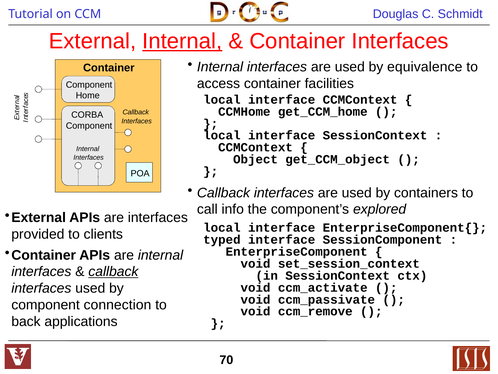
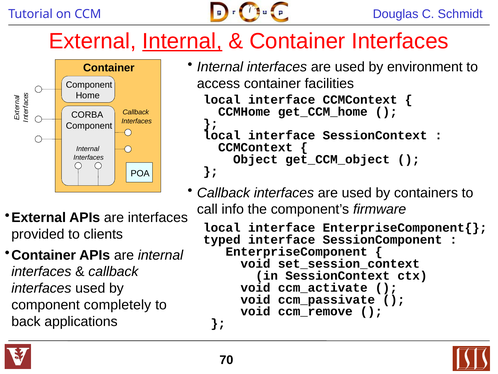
equivalence: equivalence -> environment
explored: explored -> firmware
callback at (113, 271) underline: present -> none
connection: connection -> completely
